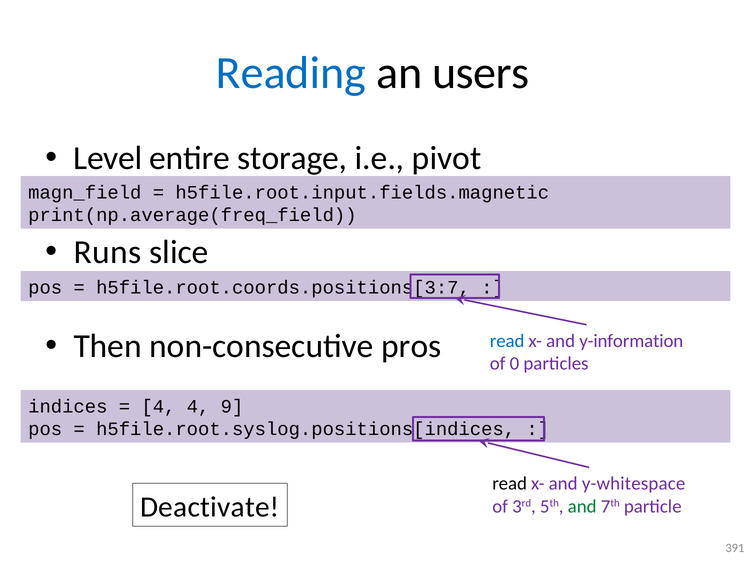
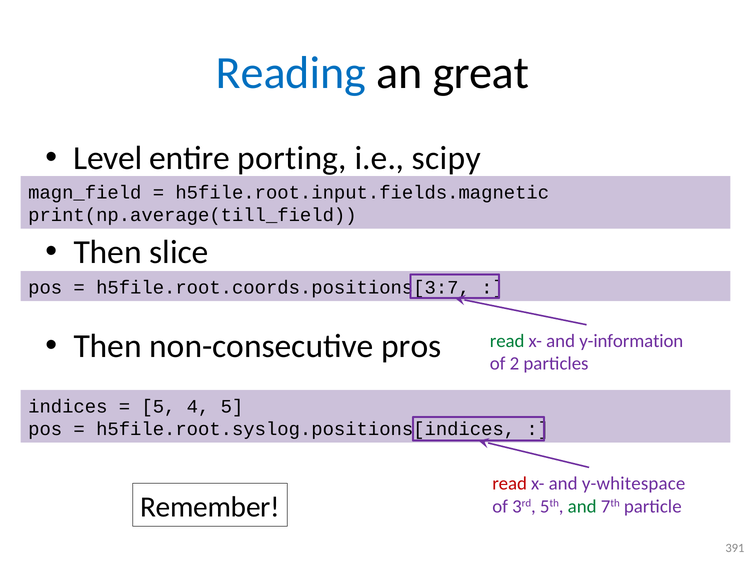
users: users -> great
storage: storage -> porting
pivot: pivot -> scipy
print(np.average(freq_field: print(np.average(freq_field -> print(np.average(till_field
Runs at (107, 252): Runs -> Then
read at (507, 341) colour: blue -> green
0: 0 -> 2
4 at (158, 406): 4 -> 5
4 9: 9 -> 5
read at (510, 484) colour: black -> red
Deactivate: Deactivate -> Remember
